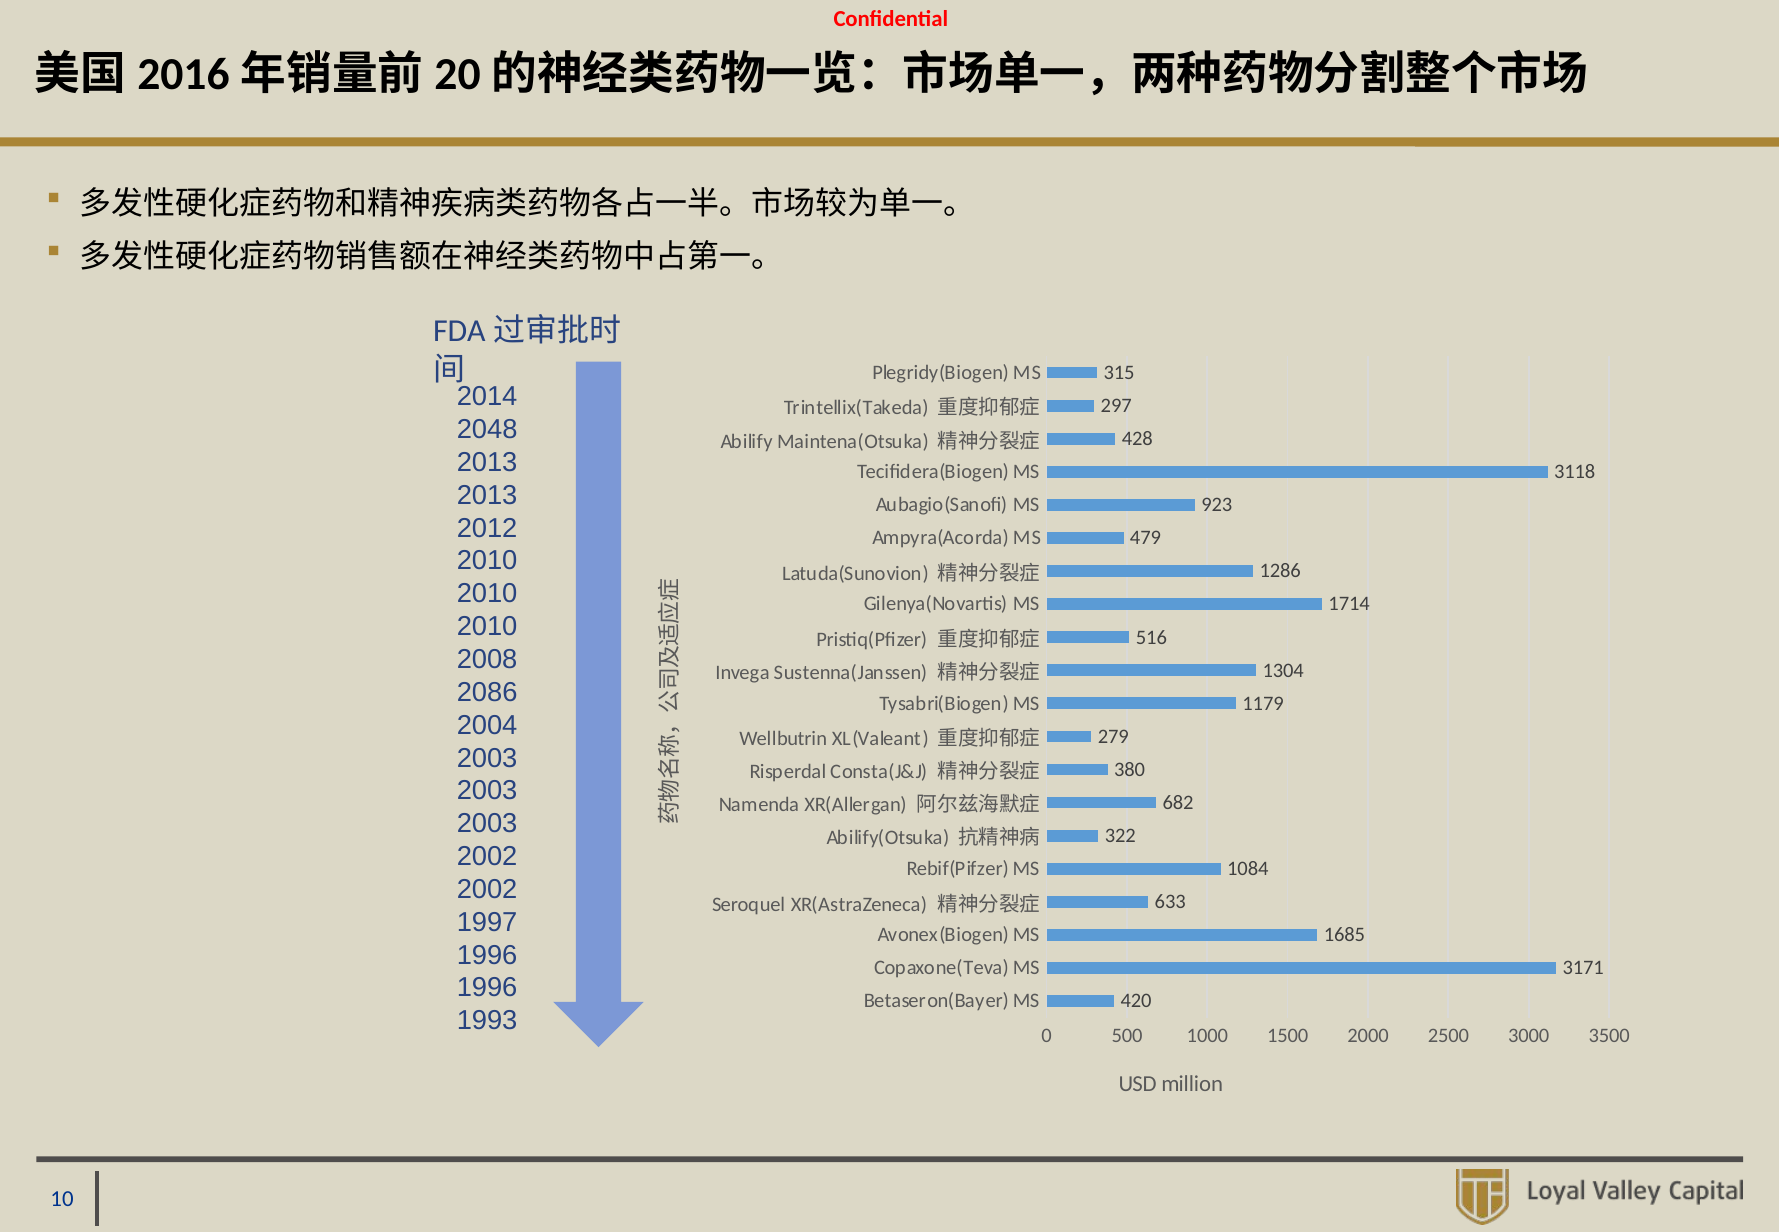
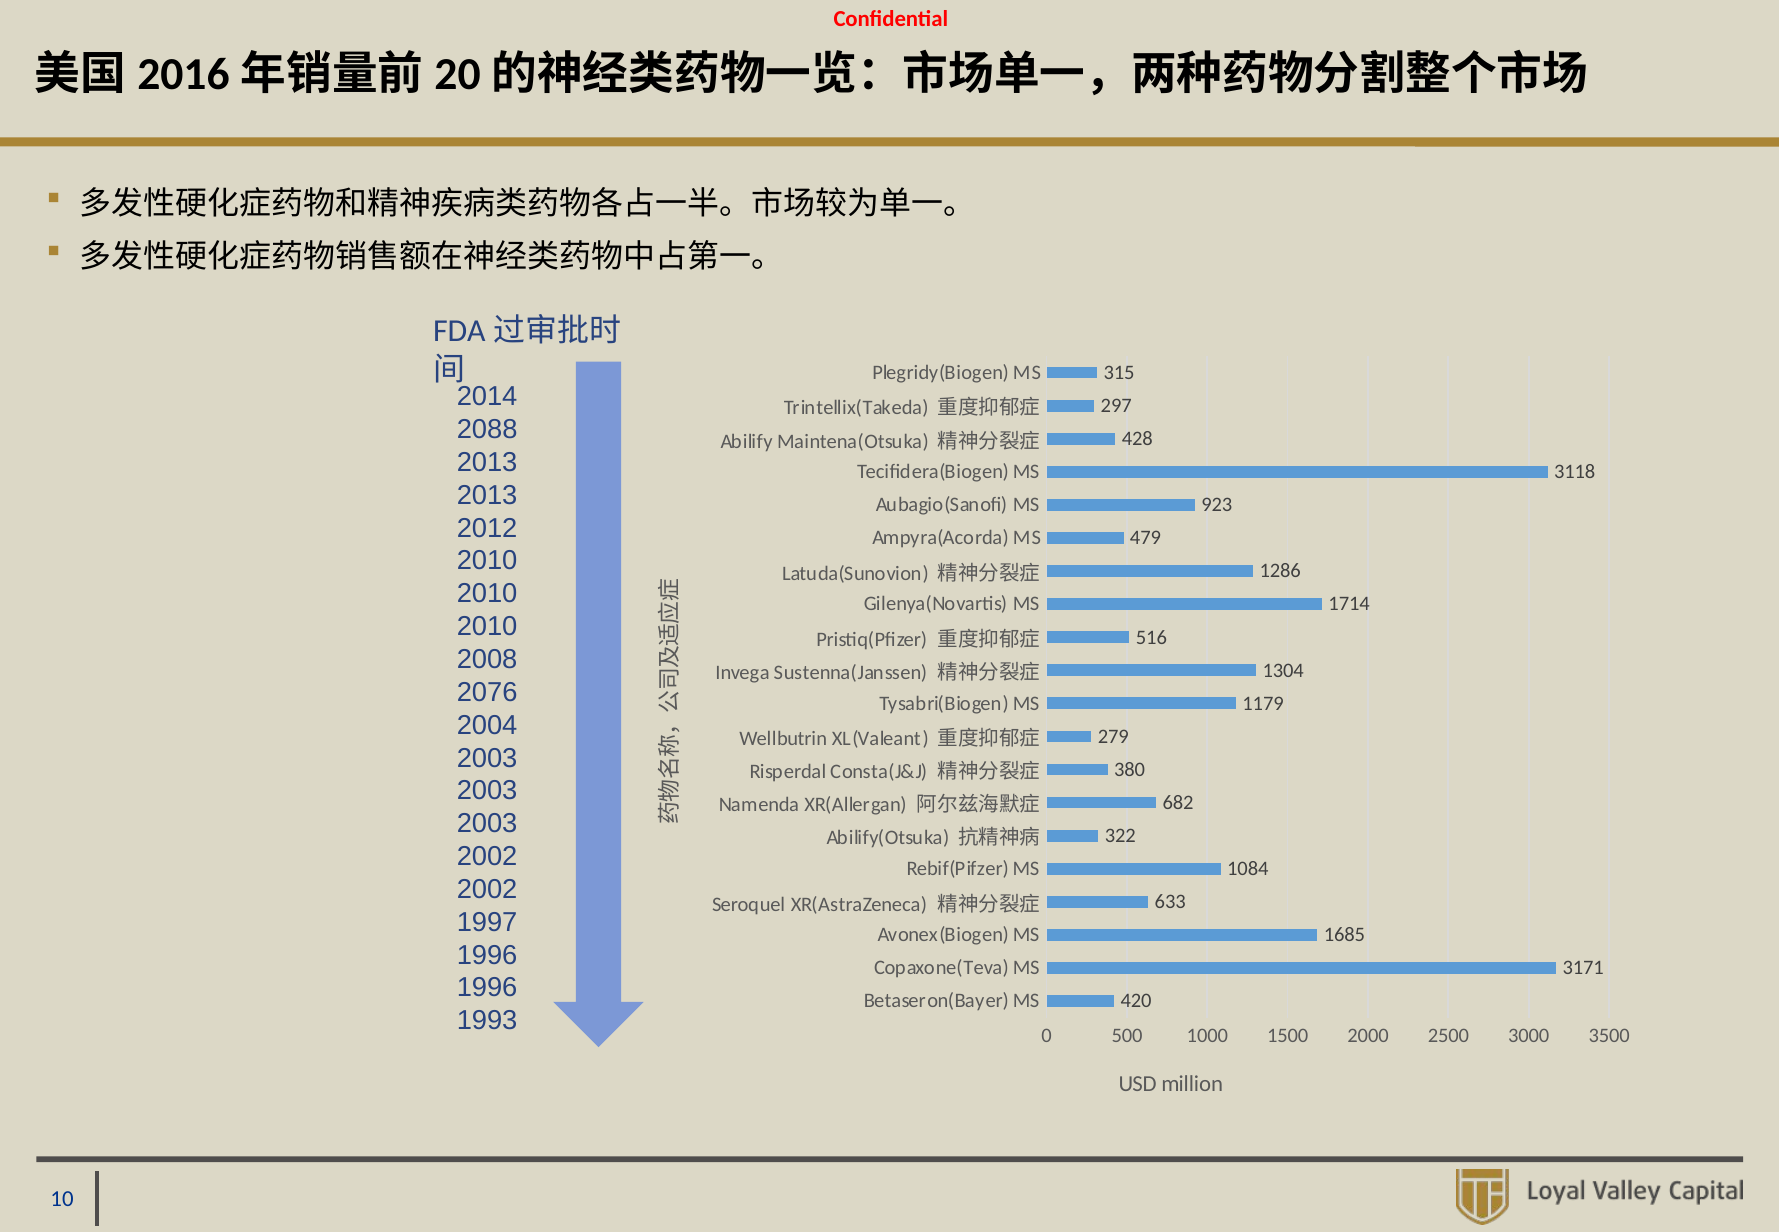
2048: 2048 -> 2088
2086: 2086 -> 2076
